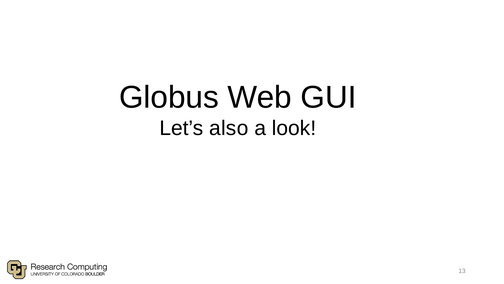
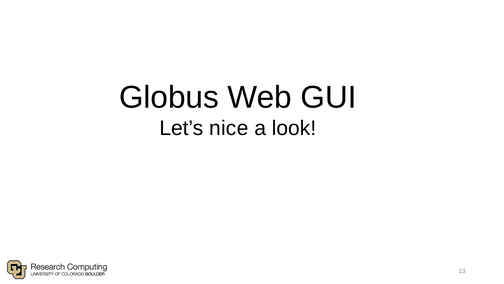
also: also -> nice
